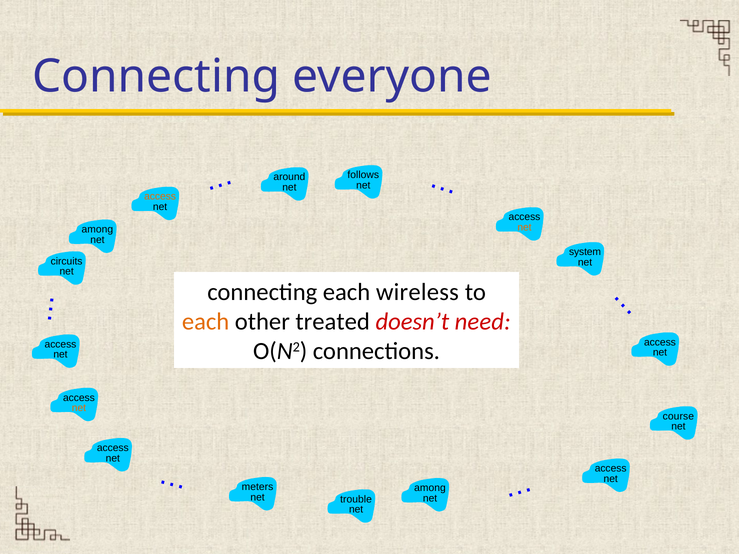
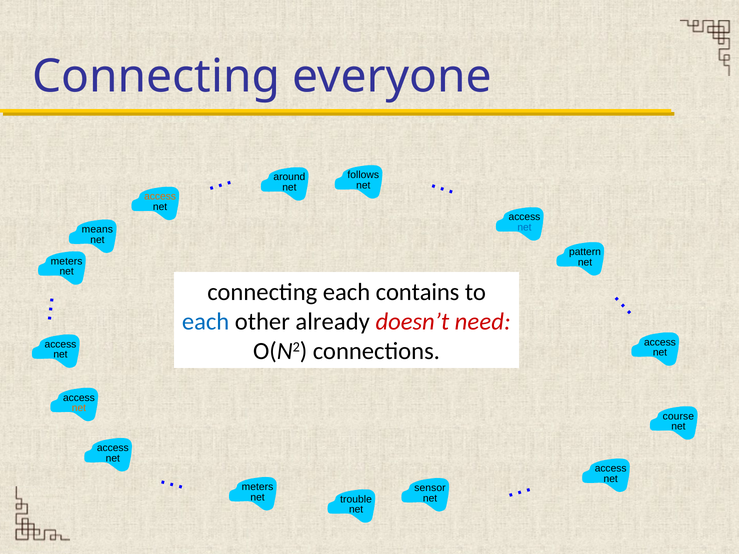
net at (524, 227) colour: orange -> blue
among at (97, 230): among -> means
system: system -> pattern
circuits at (67, 261): circuits -> meters
wireless: wireless -> contains
each at (206, 322) colour: orange -> blue
treated: treated -> already
among at (430, 488): among -> sensor
